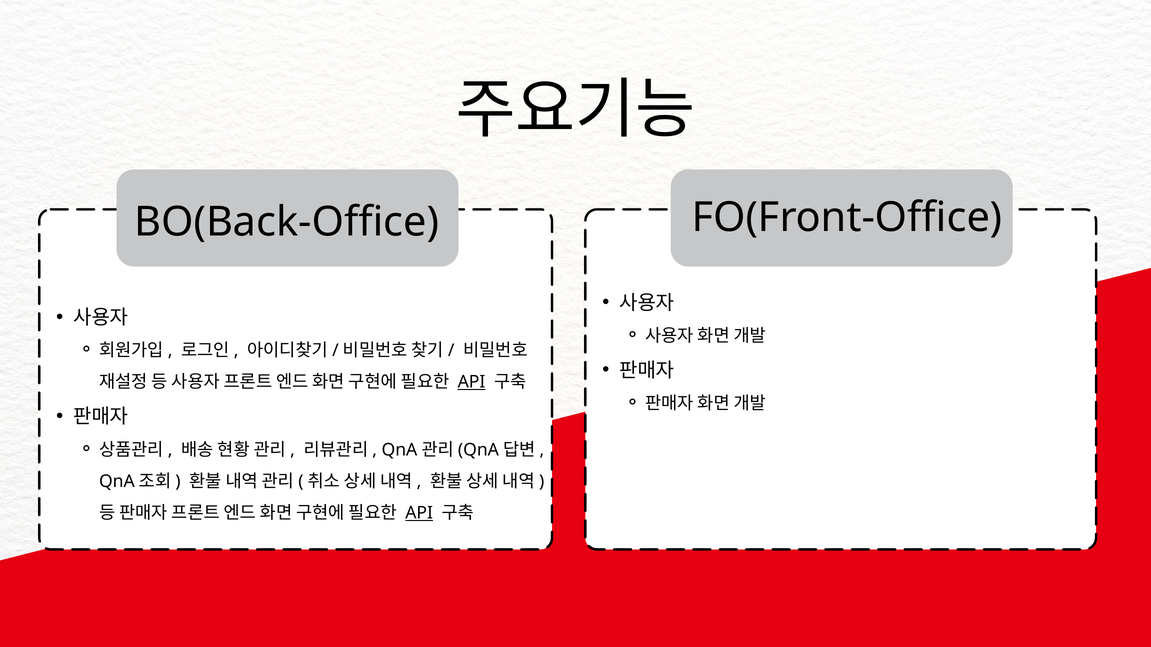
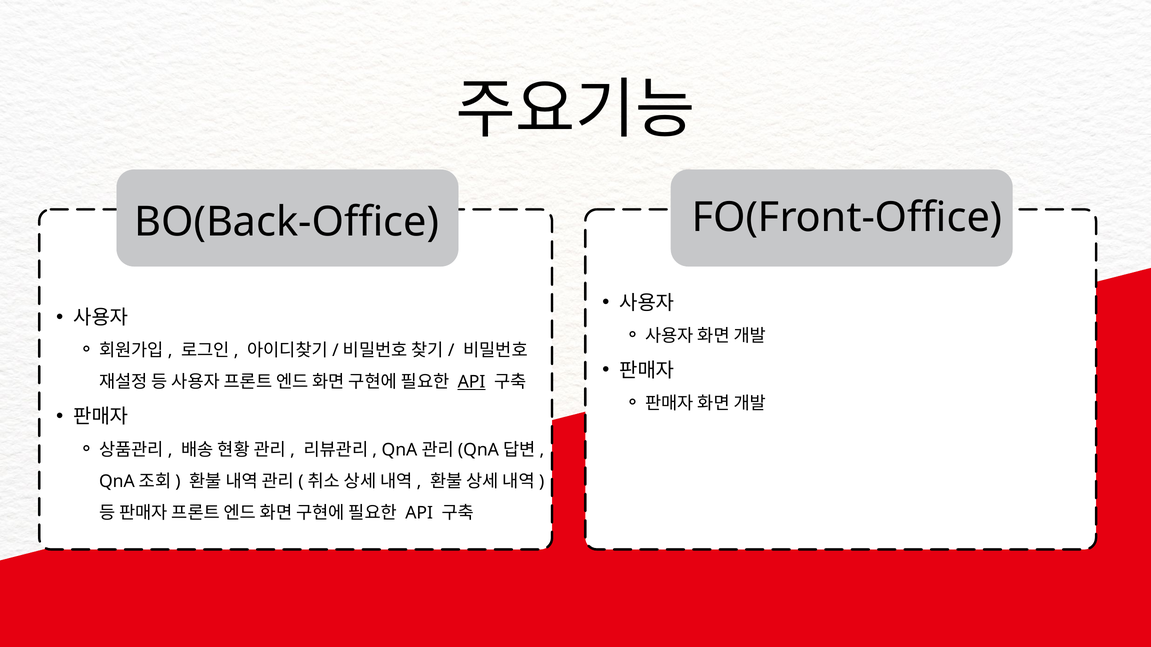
API at (419, 513) underline: present -> none
